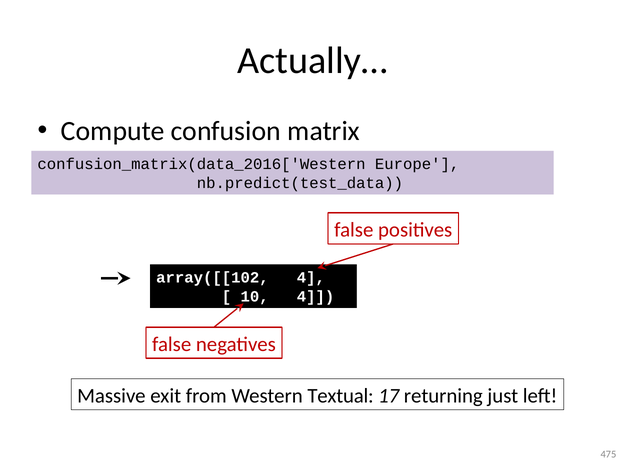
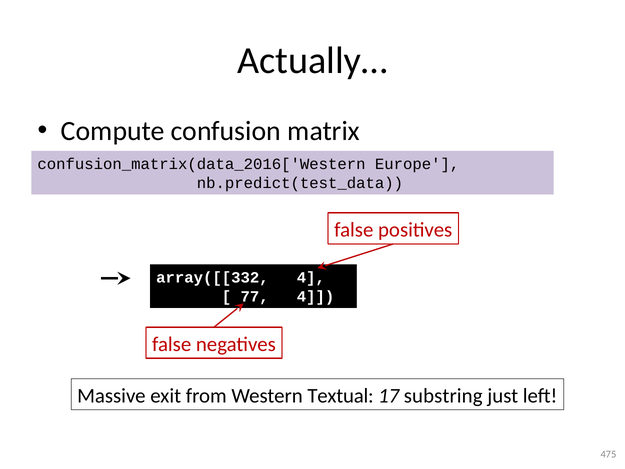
array([[102: array([[102 -> array([[332
10: 10 -> 77
returning: returning -> substring
